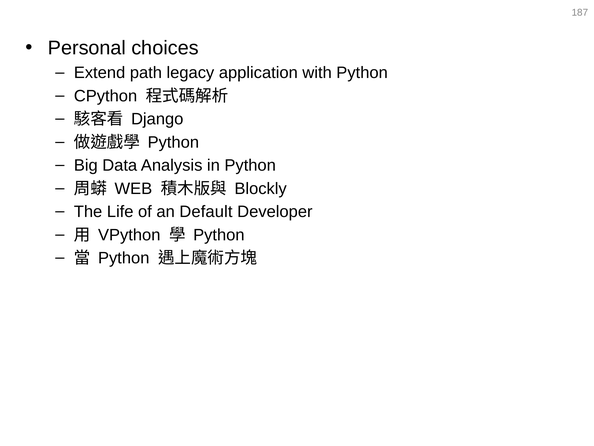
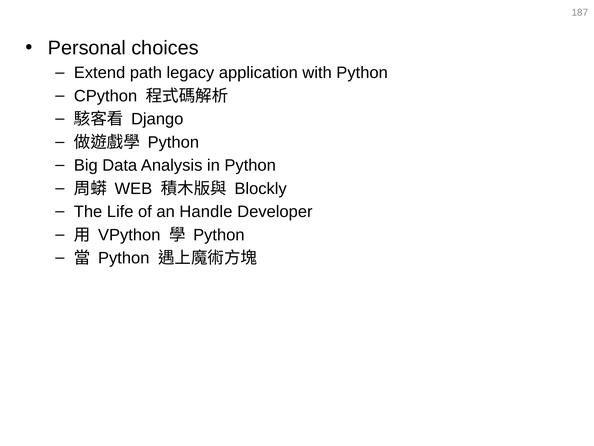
Default: Default -> Handle
